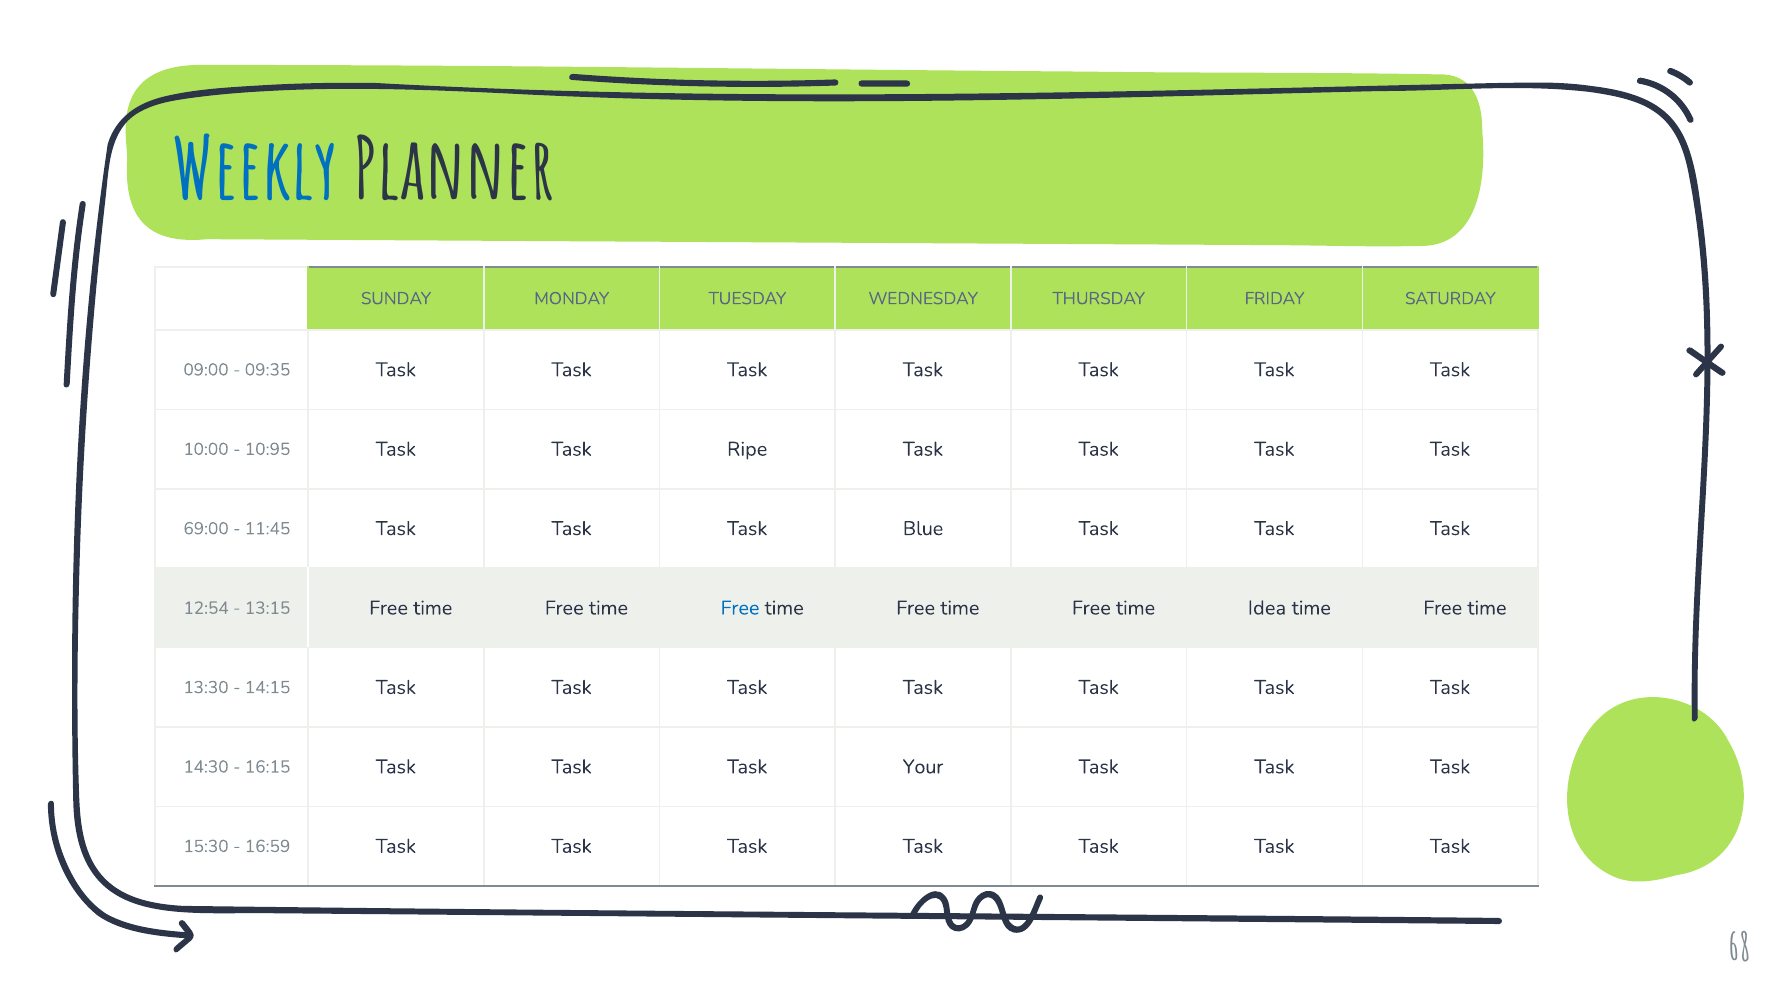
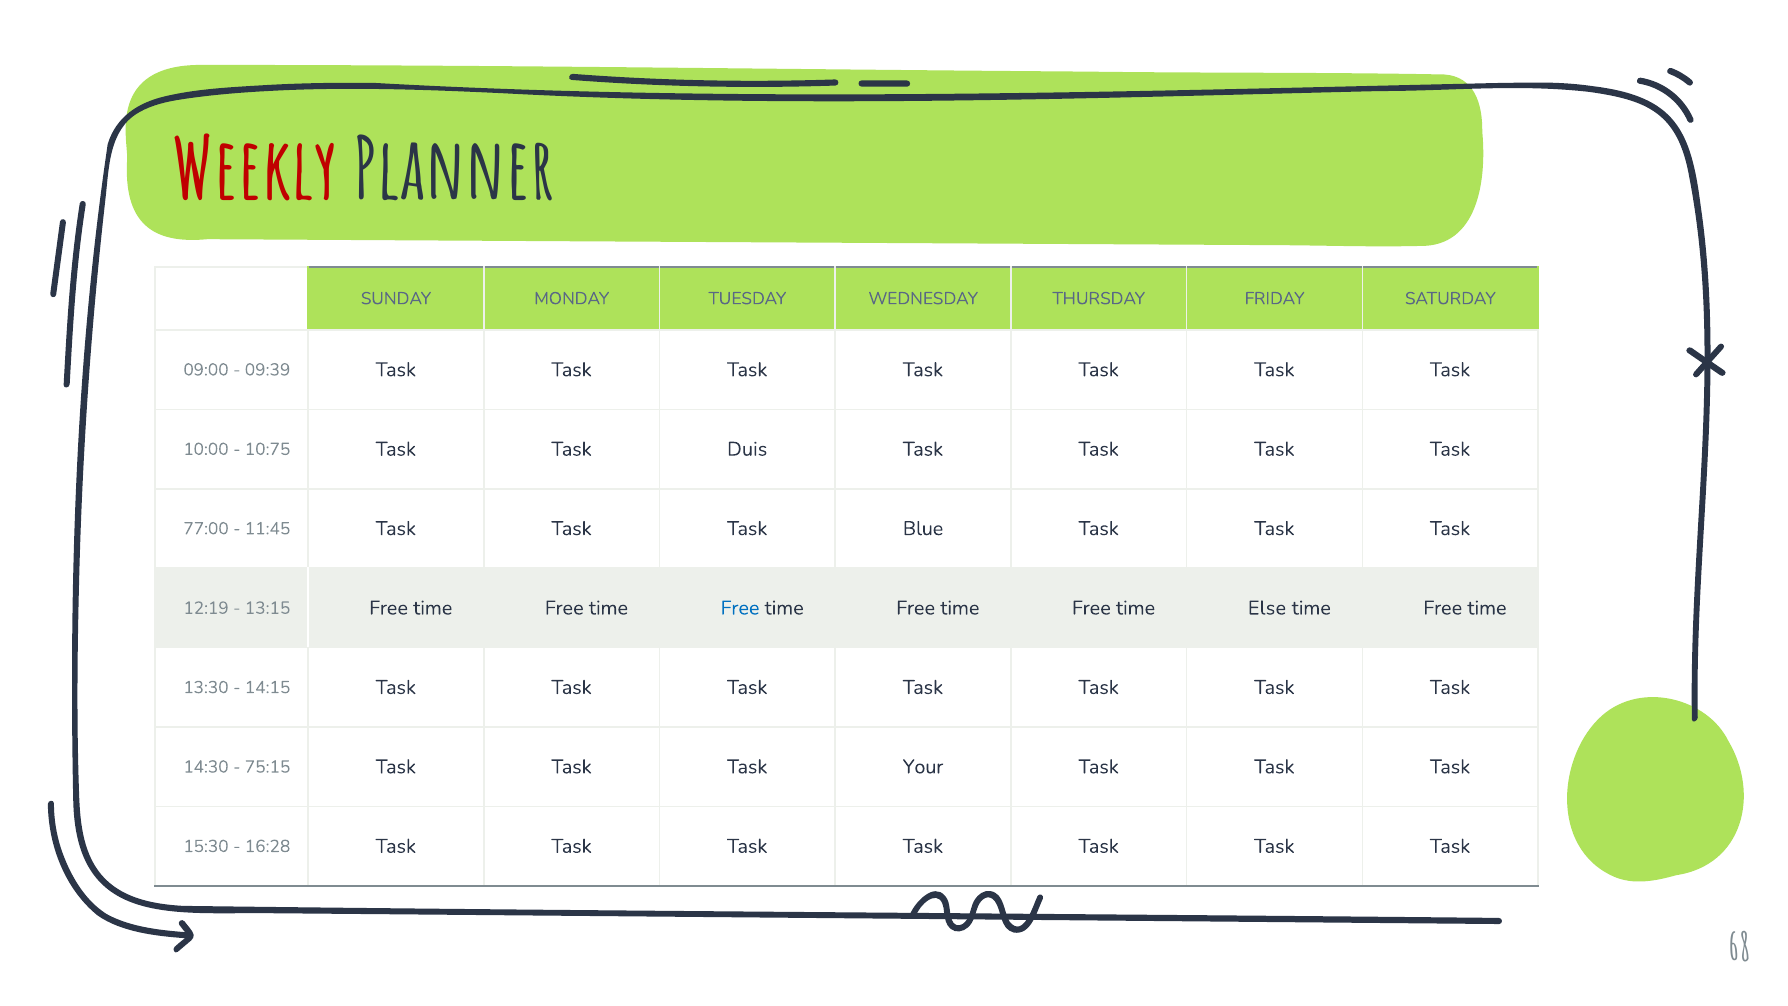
Weekly colour: blue -> red
09:35: 09:35 -> 09:39
10:95: 10:95 -> 10:75
Ripe: Ripe -> Duis
69:00: 69:00 -> 77:00
12:54: 12:54 -> 12:19
Idea: Idea -> Else
16:15: 16:15 -> 75:15
16:59: 16:59 -> 16:28
